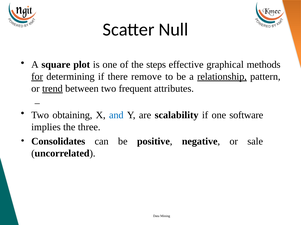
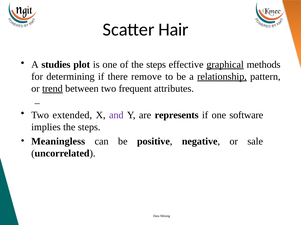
Null: Null -> Hair
square: square -> studies
graphical underline: none -> present
for underline: present -> none
obtaining: obtaining -> extended
and colour: blue -> purple
scalability: scalability -> represents
implies the three: three -> steps
Consolidates: Consolidates -> Meaningless
